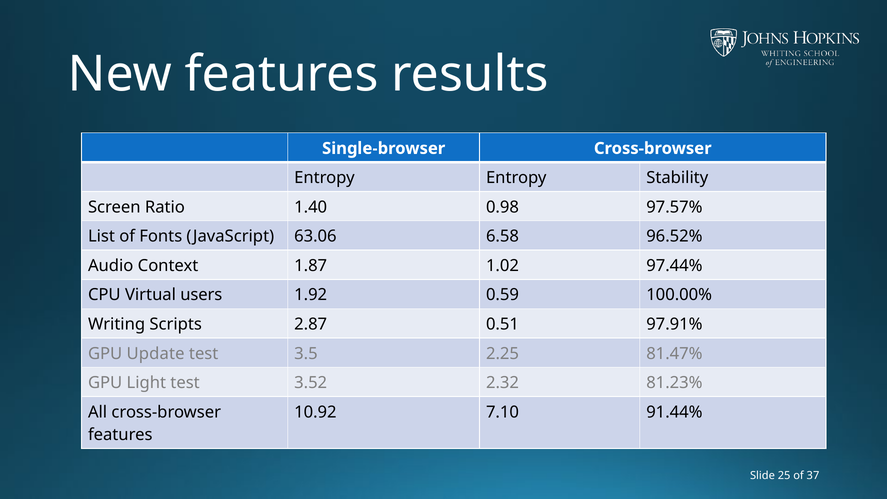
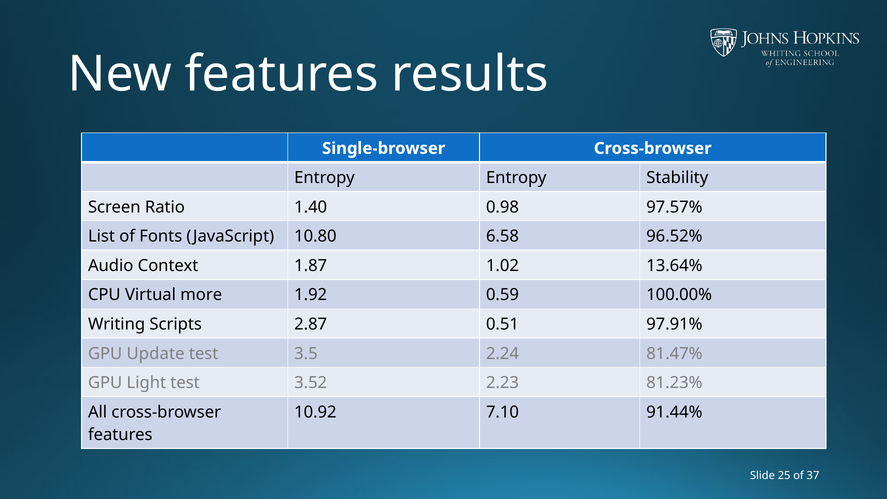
63.06: 63.06 -> 10.80
97.44%: 97.44% -> 13.64%
users: users -> more
2.25: 2.25 -> 2.24
2.32: 2.32 -> 2.23
